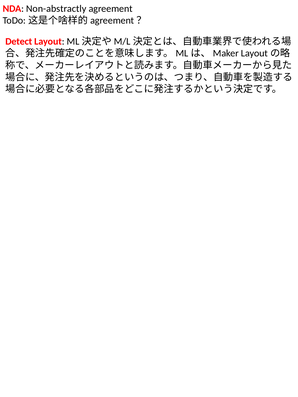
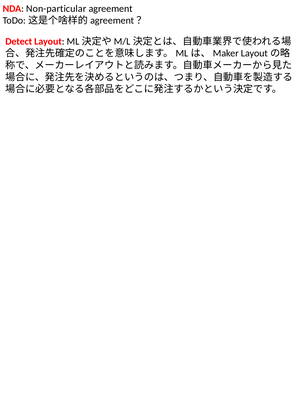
Non-abstractly: Non-abstractly -> Non-particular
